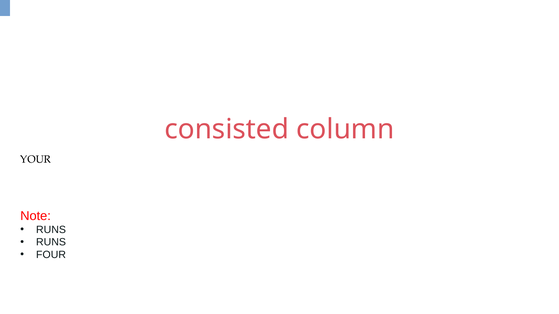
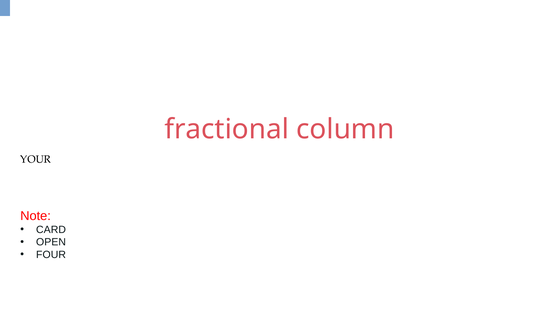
consisted: consisted -> fractional
RUNS at (51, 230): RUNS -> CARD
RUNS at (51, 243): RUNS -> OPEN
